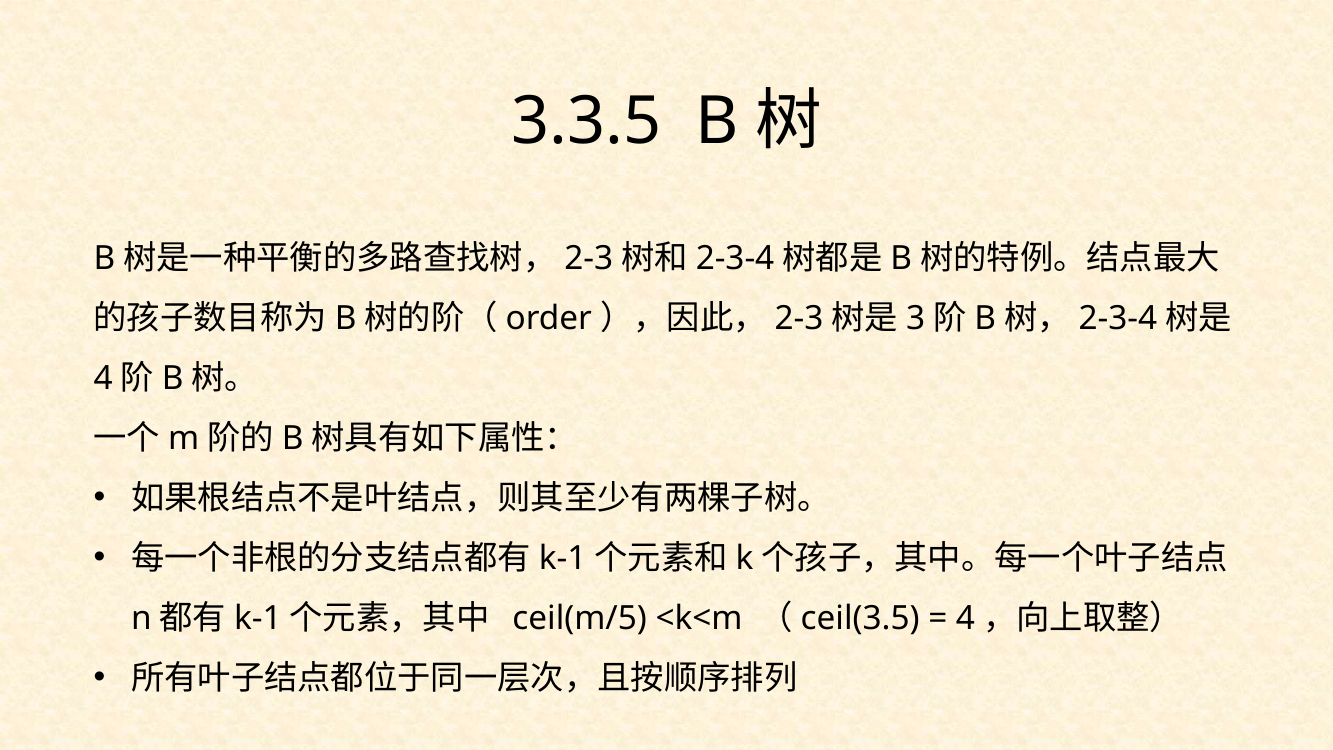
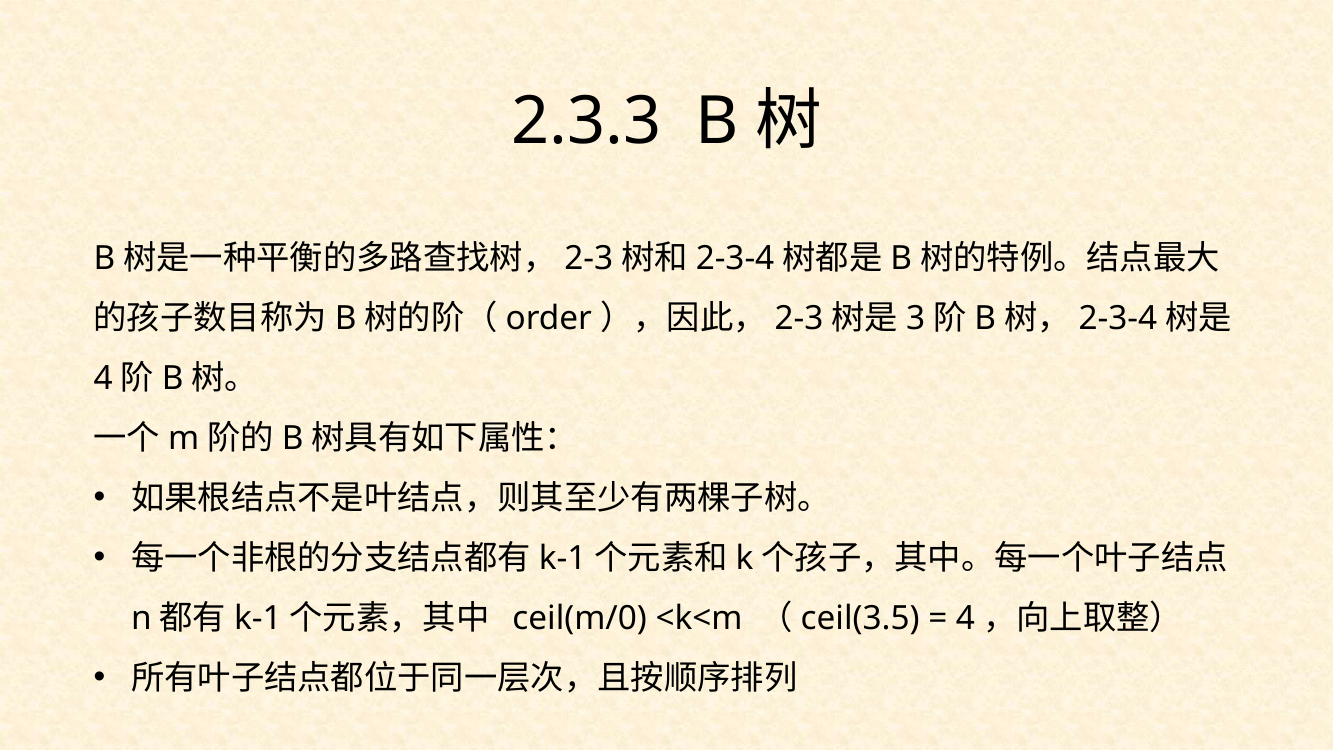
3.3.5: 3.3.5 -> 2.3.3
ceil(m/5: ceil(m/5 -> ceil(m/0
